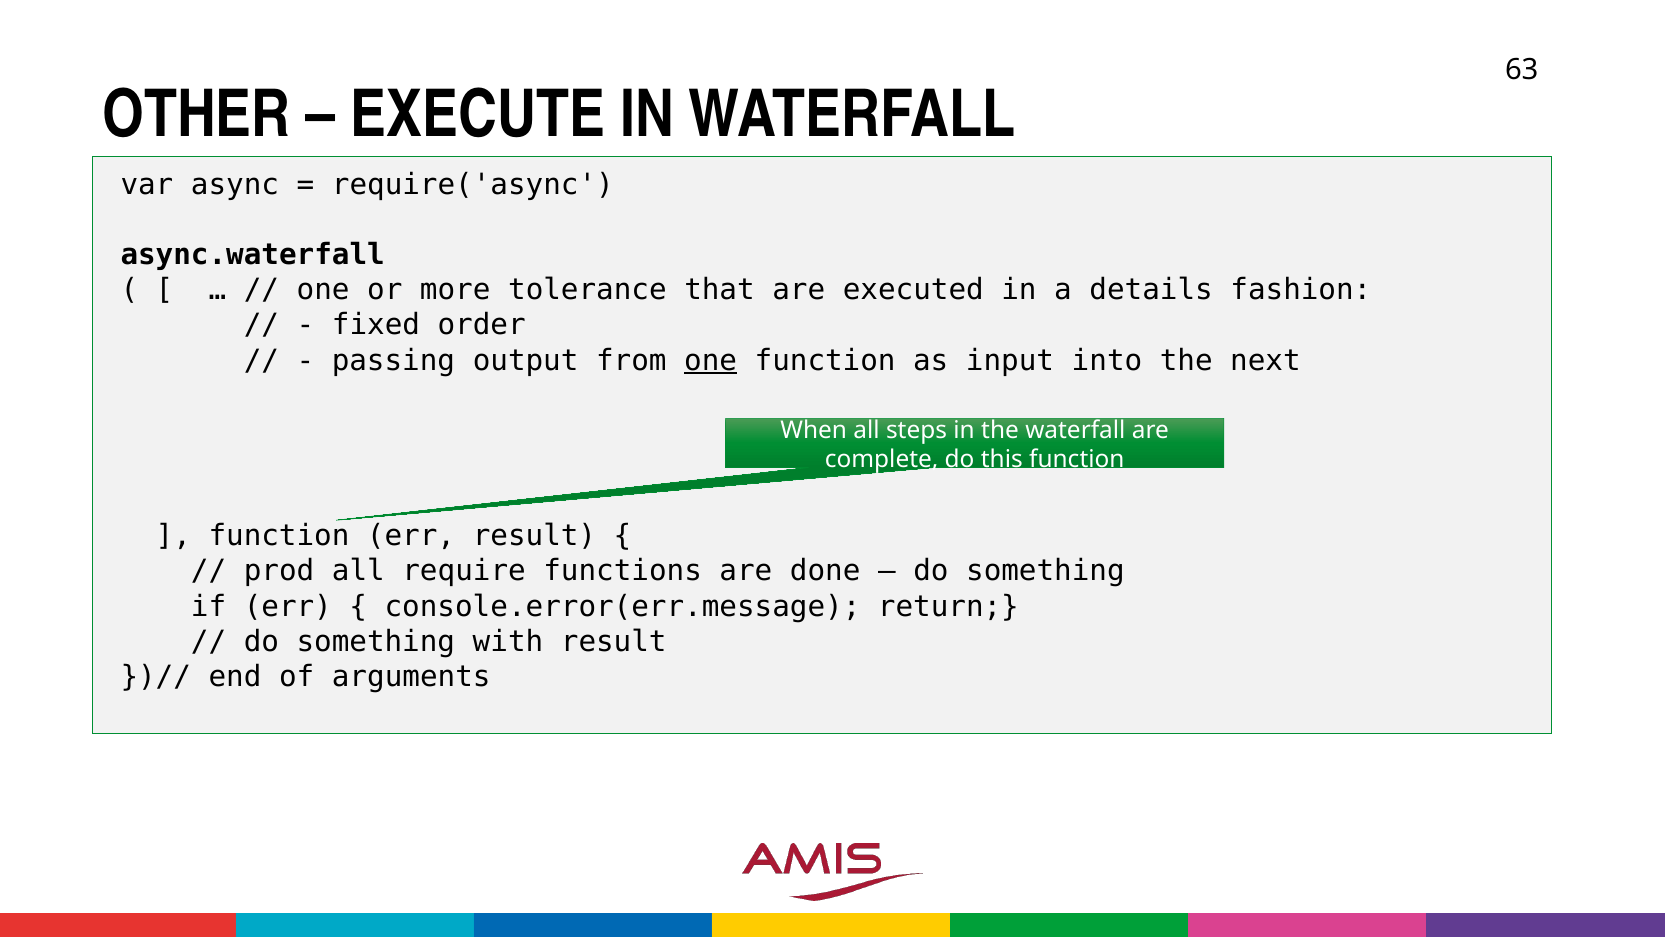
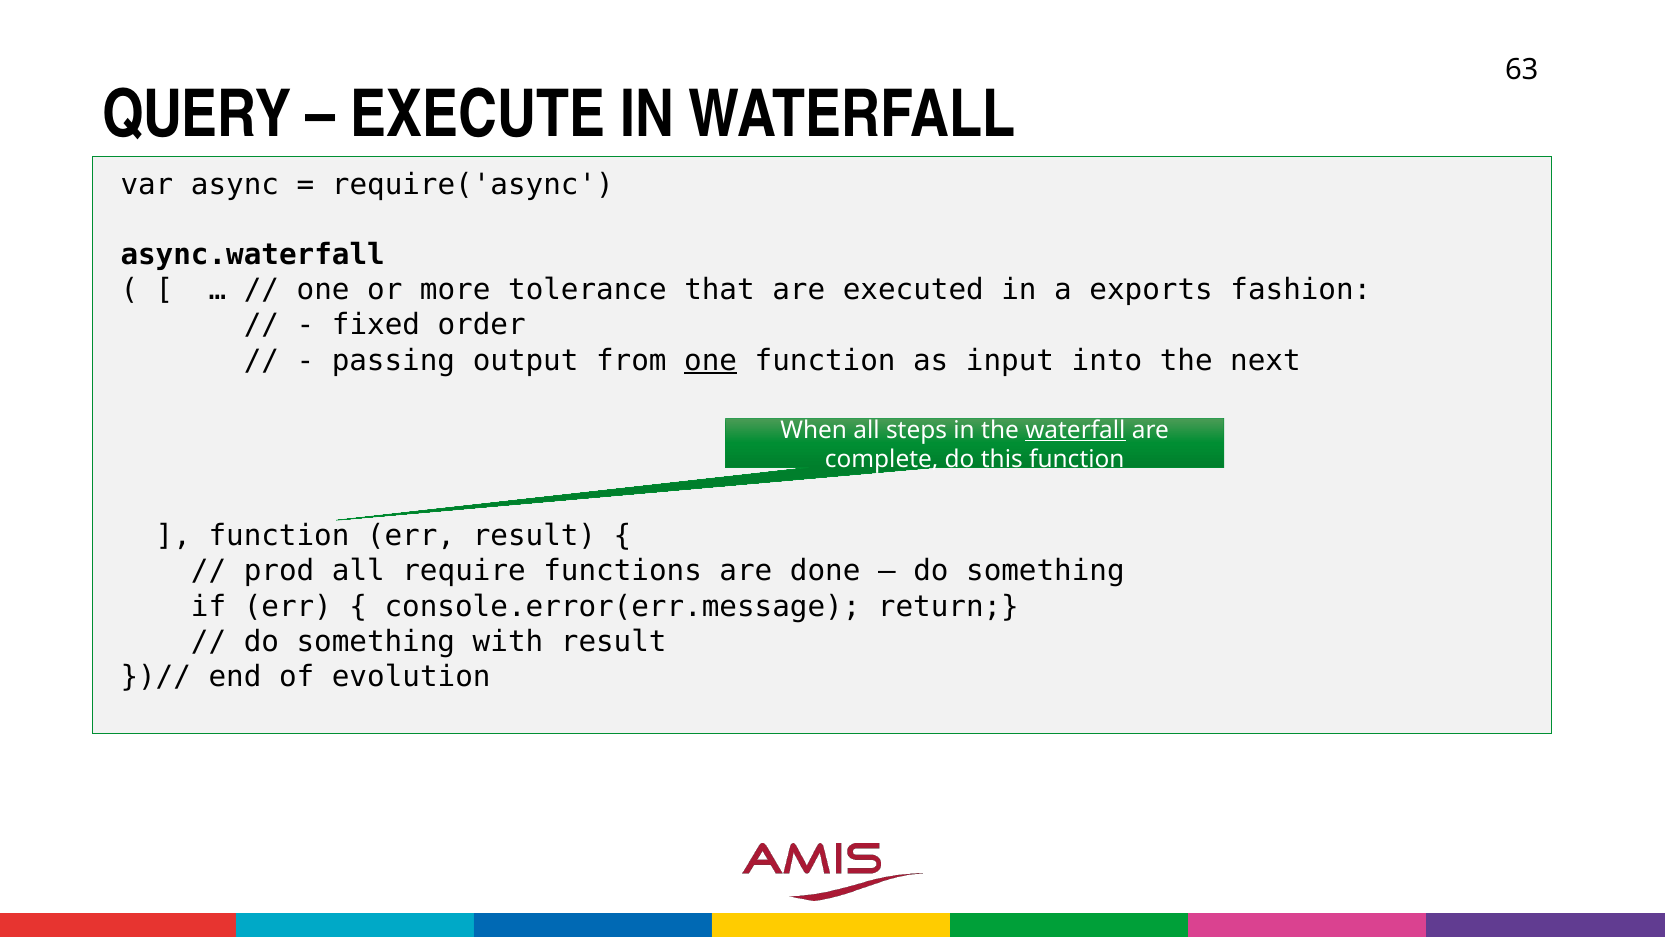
OTHER: OTHER -> QUERY
details: details -> exports
waterfall at (1075, 430) underline: none -> present
arguments: arguments -> evolution
